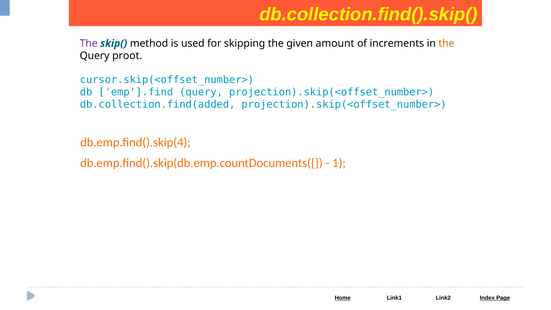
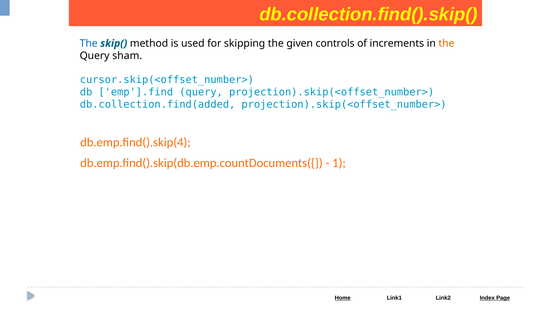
The at (89, 43) colour: purple -> blue
amount: amount -> controls
proot: proot -> sham
